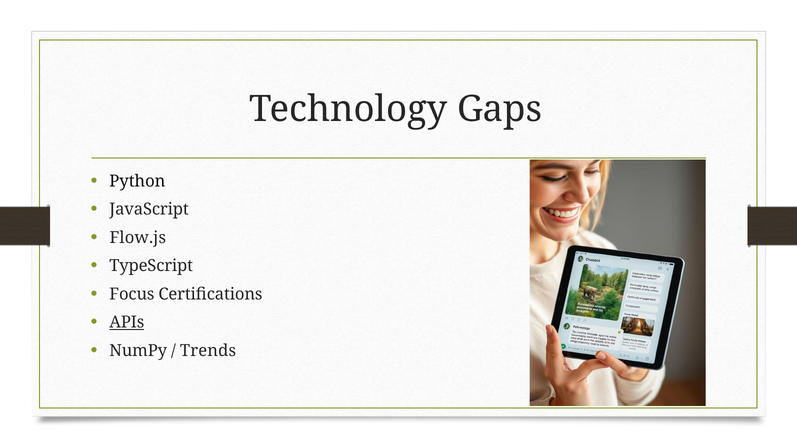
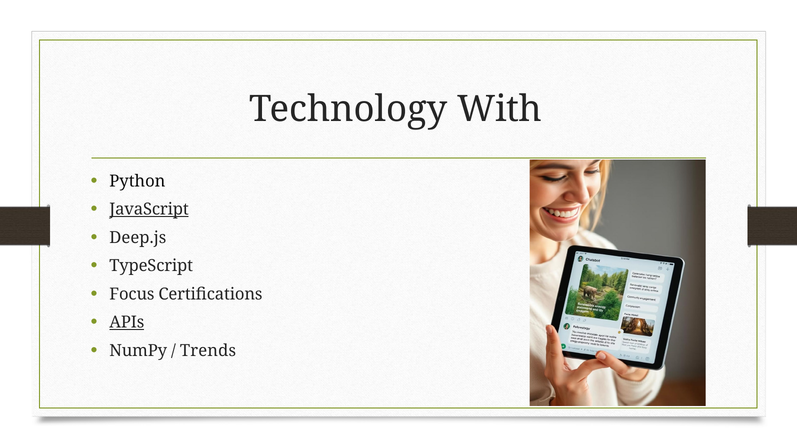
Gaps: Gaps -> With
JavaScript underline: none -> present
Flow.js: Flow.js -> Deep.js
